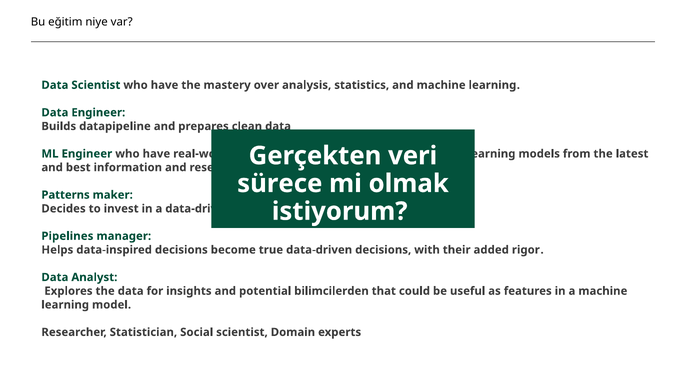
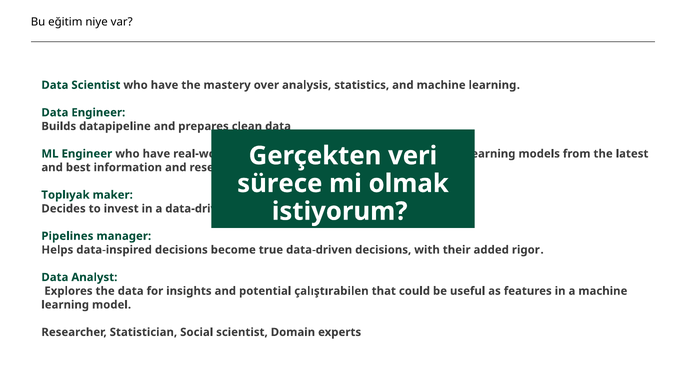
Patterns: Patterns -> Toplıyak
bilimcilerden: bilimcilerden -> çalıştırabilen
